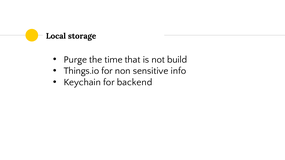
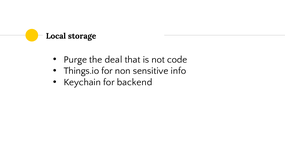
time: time -> deal
build: build -> code
